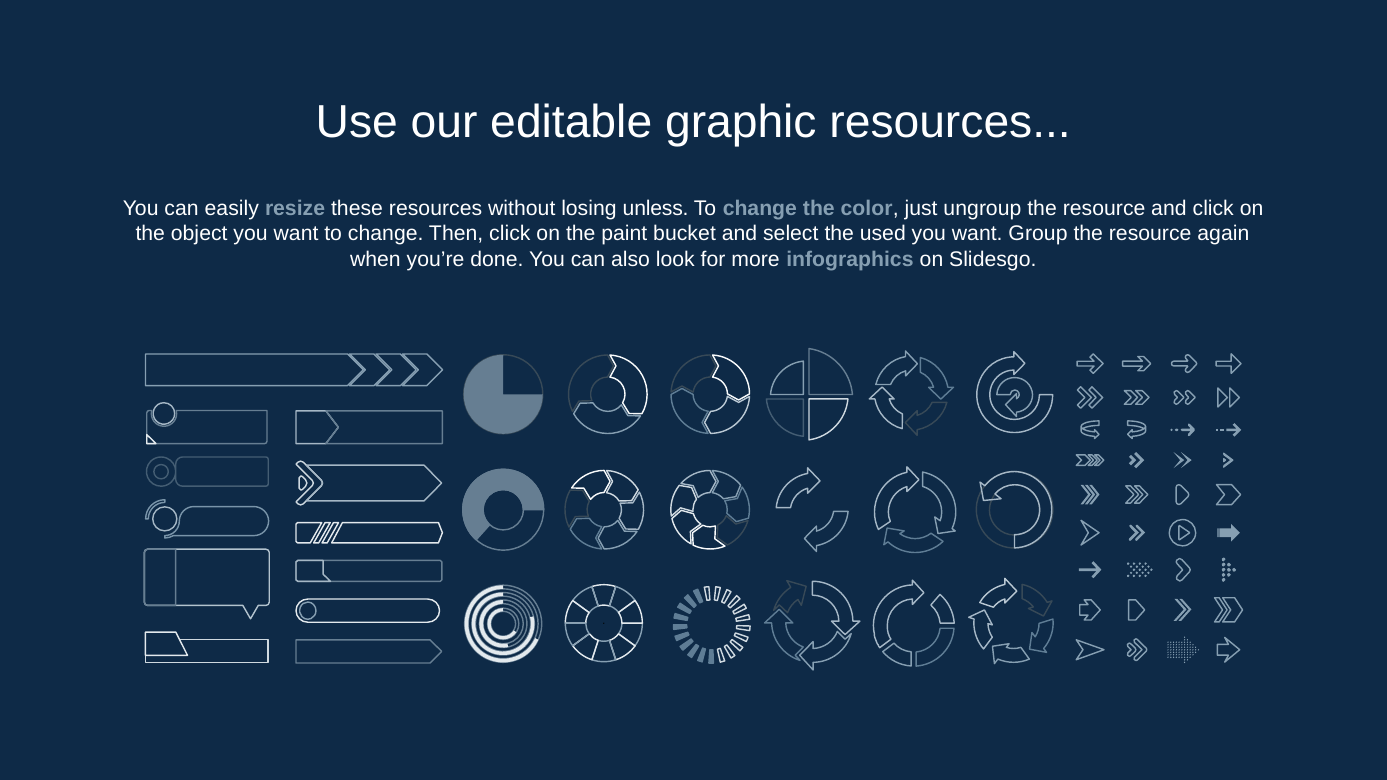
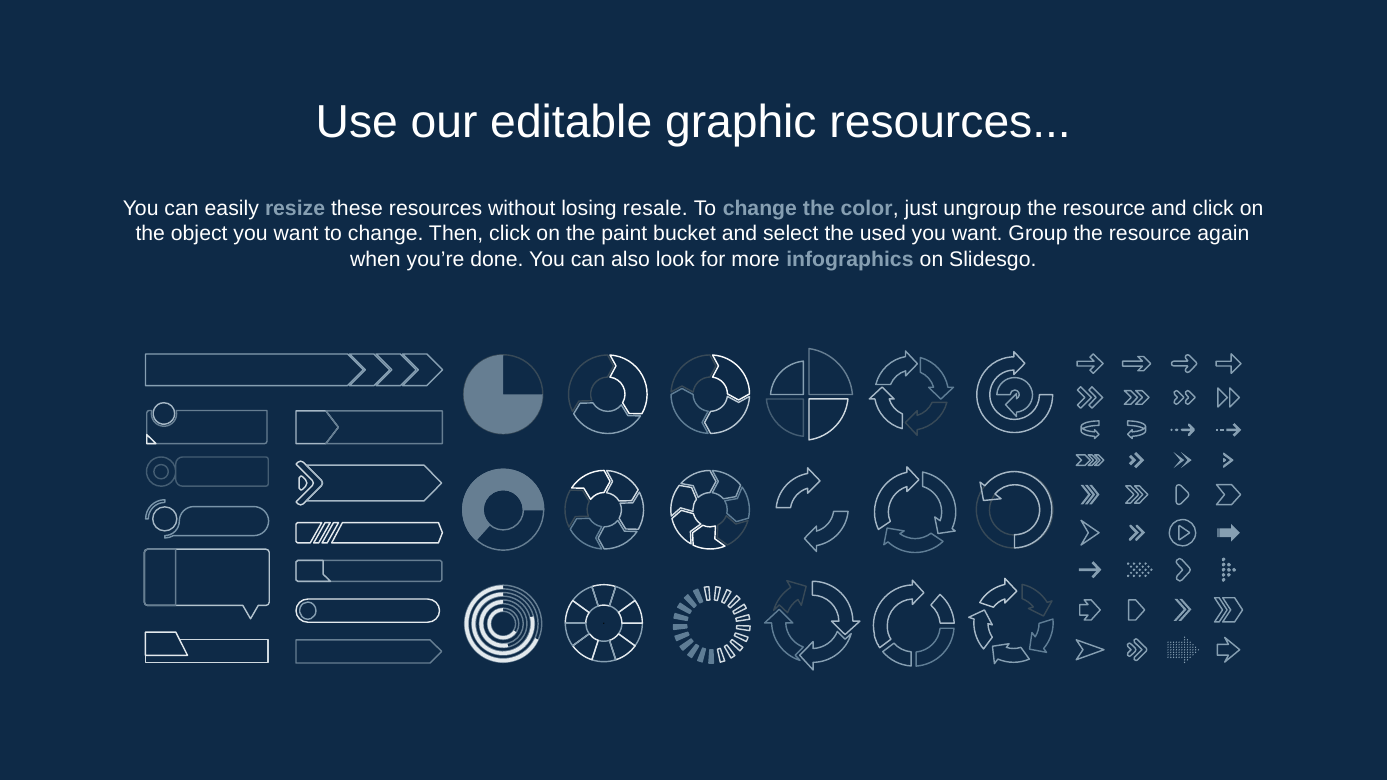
unless: unless -> resale
